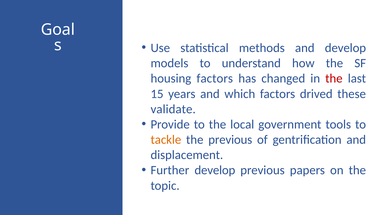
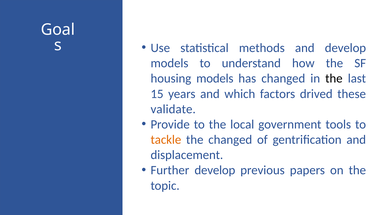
housing factors: factors -> models
the at (334, 78) colour: red -> black
the previous: previous -> changed
